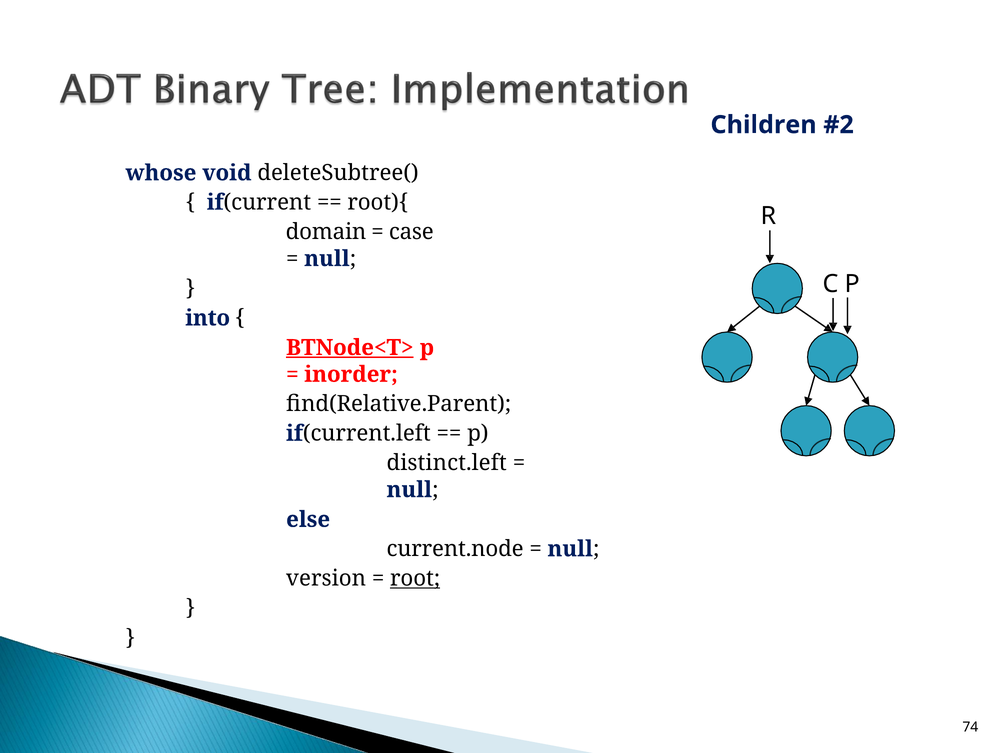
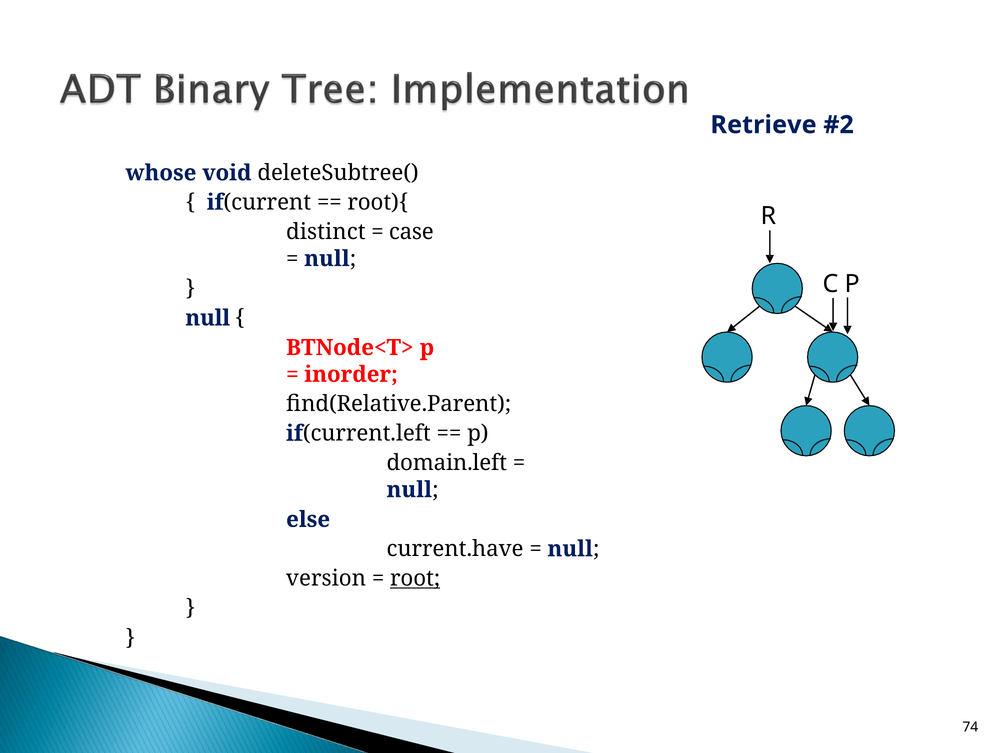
Children: Children -> Retrieve
domain: domain -> distinct
into at (208, 318): into -> null
BTNode<T> underline: present -> none
distinct.left: distinct.left -> domain.left
current.node: current.node -> current.have
